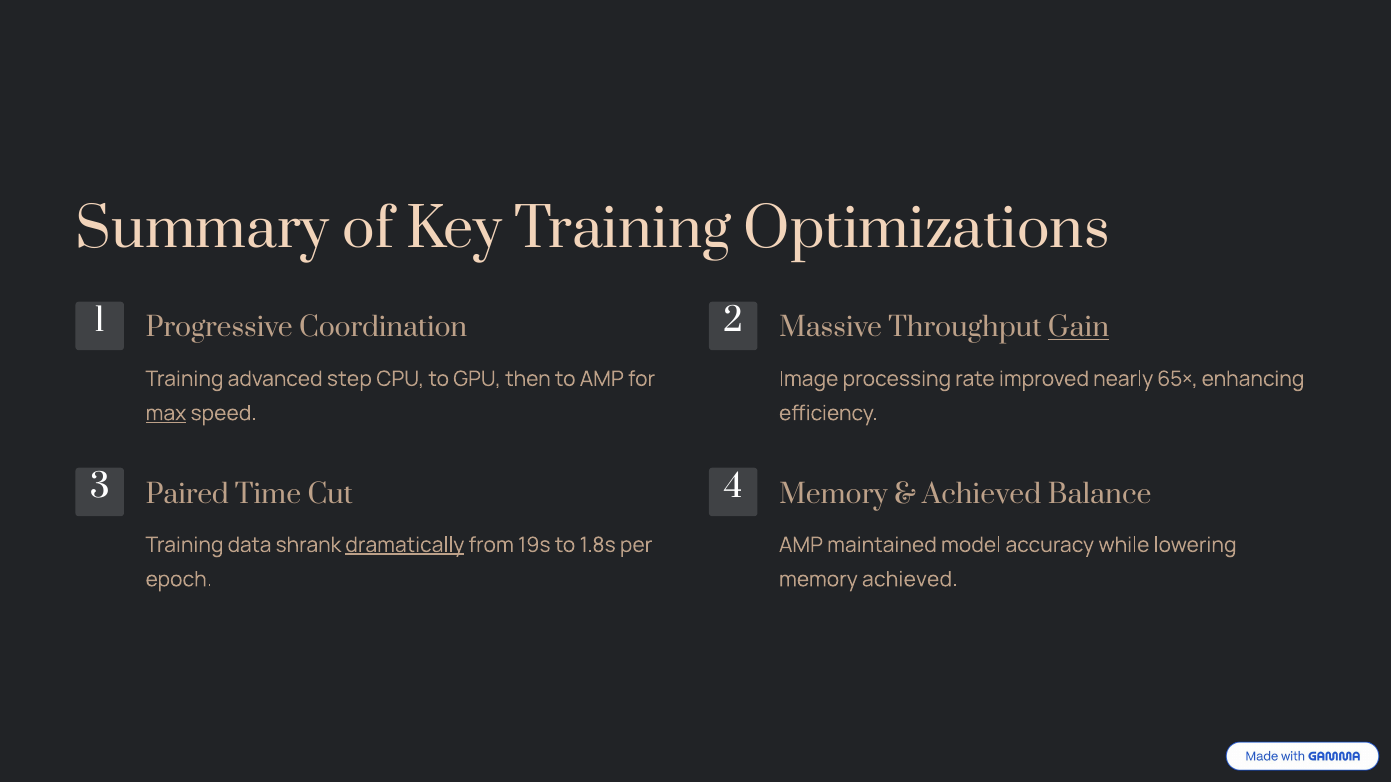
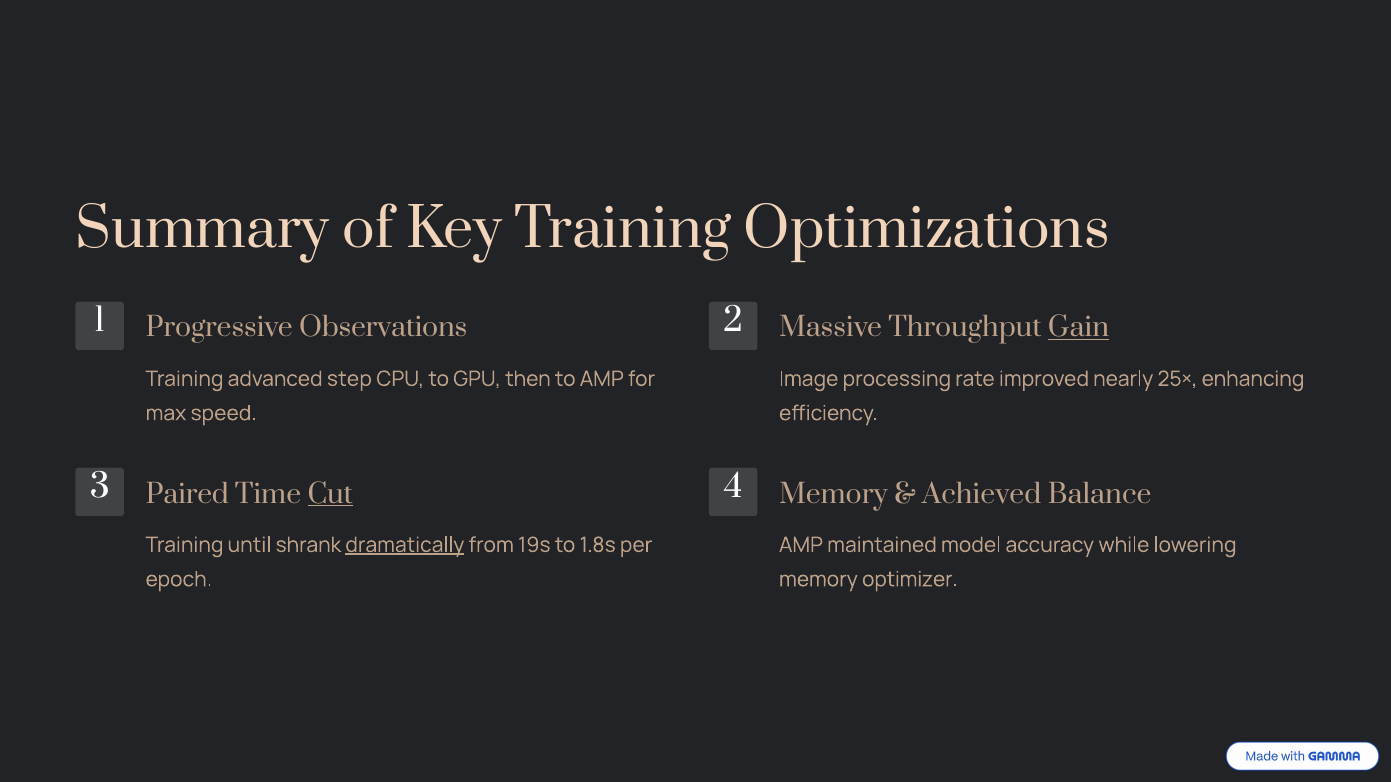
Coordination: Coordination -> Observations
65×: 65× -> 25×
max underline: present -> none
Cut underline: none -> present
data: data -> until
memory achieved: achieved -> optimizer
